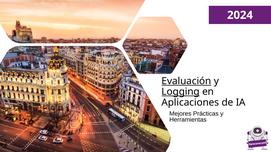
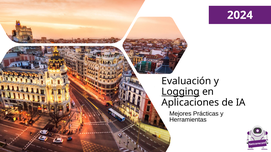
Evaluación underline: present -> none
